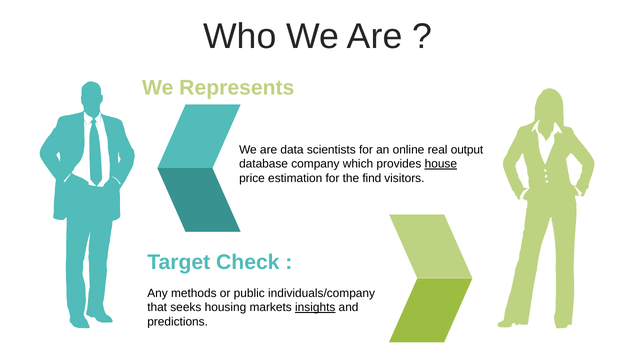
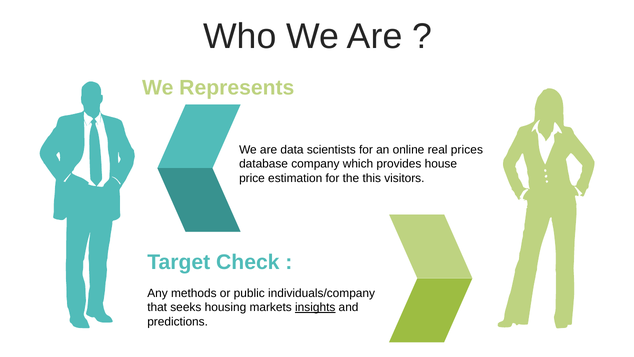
output: output -> prices
house underline: present -> none
find: find -> this
